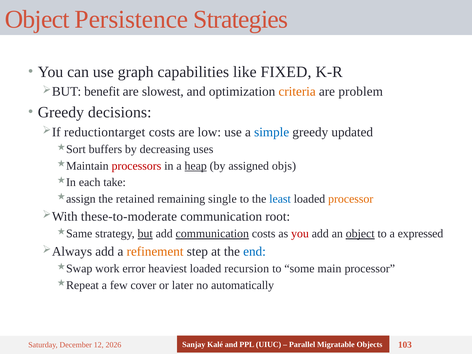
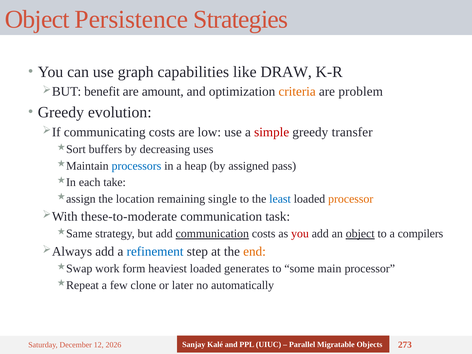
FIXED: FIXED -> DRAW
slowest: slowest -> amount
decisions: decisions -> evolution
reductiontarget: reductiontarget -> communicating
simple colour: blue -> red
updated: updated -> transfer
processors colour: red -> blue
heap underline: present -> none
objs: objs -> pass
retained: retained -> location
root: root -> task
but underline: present -> none
expressed: expressed -> compilers
refinement colour: orange -> blue
end colour: blue -> orange
error: error -> form
recursion: recursion -> generates
cover: cover -> clone
103: 103 -> 273
